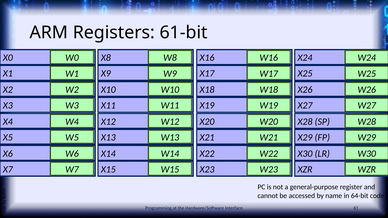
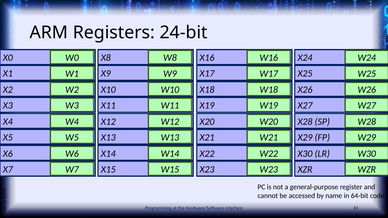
61-bit: 61-bit -> 24-bit
